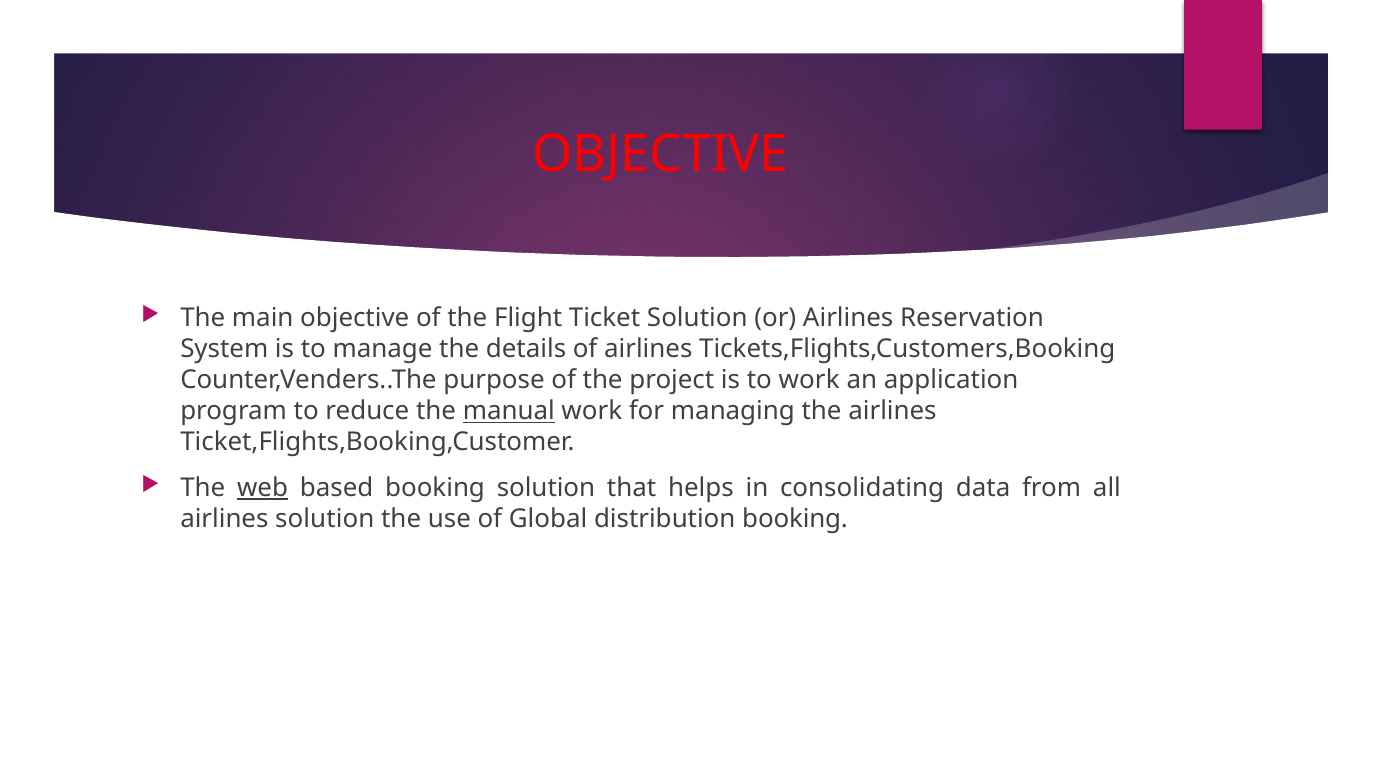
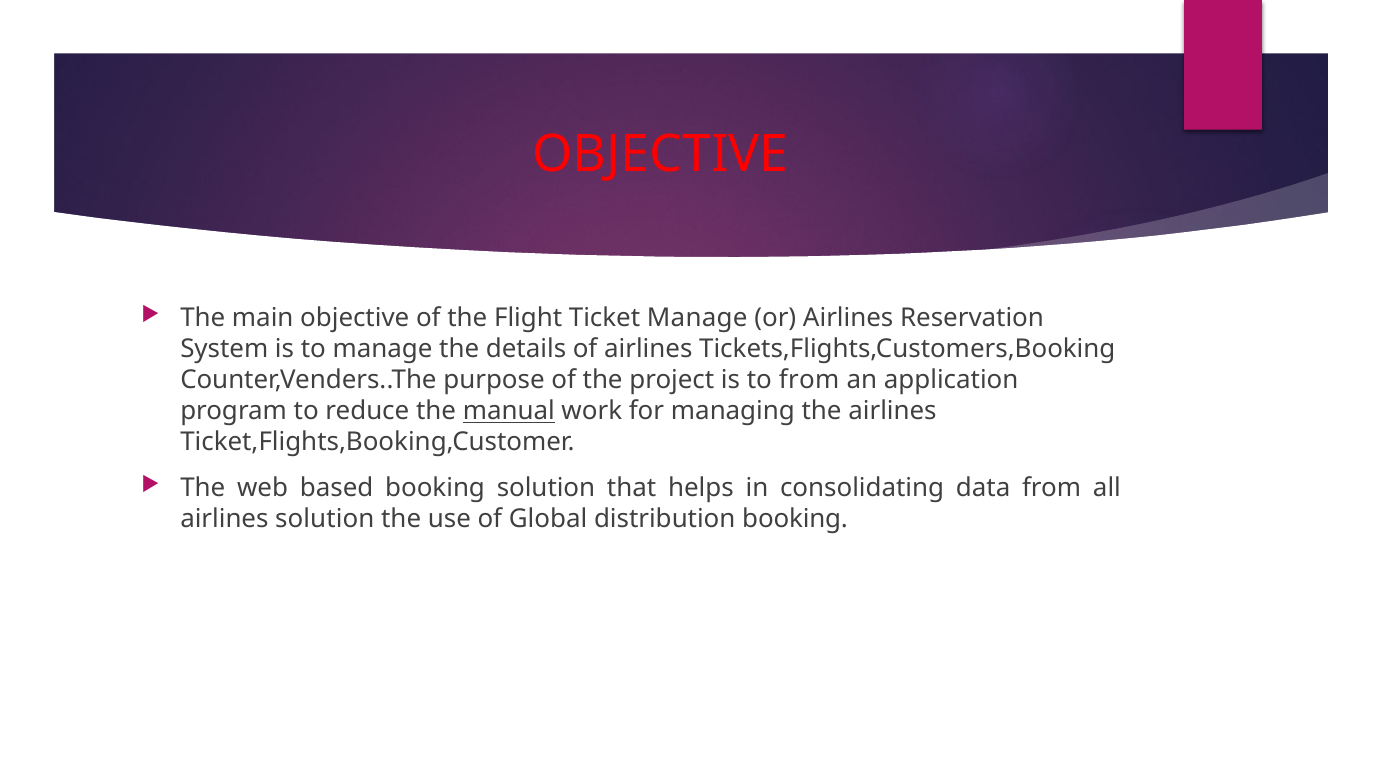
Ticket Solution: Solution -> Manage
to work: work -> from
web underline: present -> none
